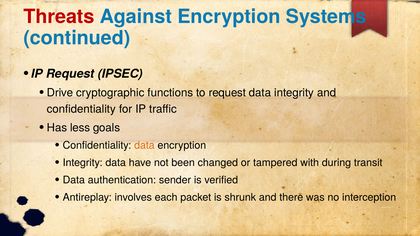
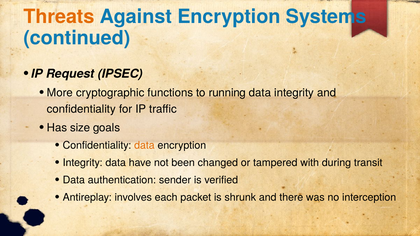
Threats colour: red -> orange
Drive: Drive -> More
to request: request -> running
less: less -> size
